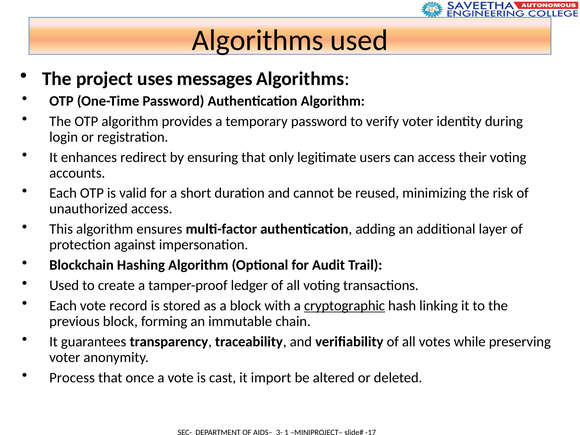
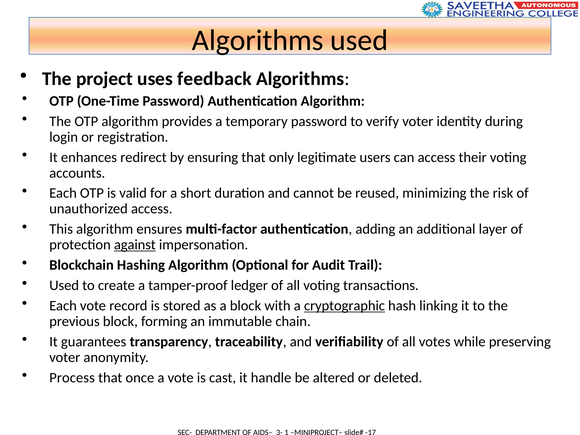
messages: messages -> feedback
against underline: none -> present
import: import -> handle
